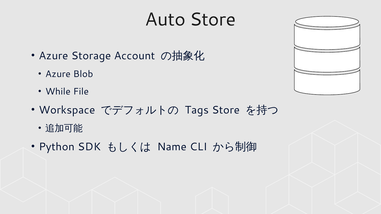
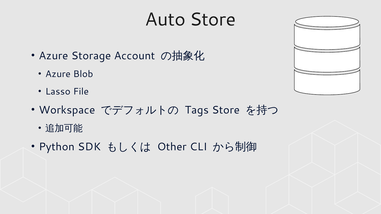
While: While -> Lasso
Name: Name -> Other
